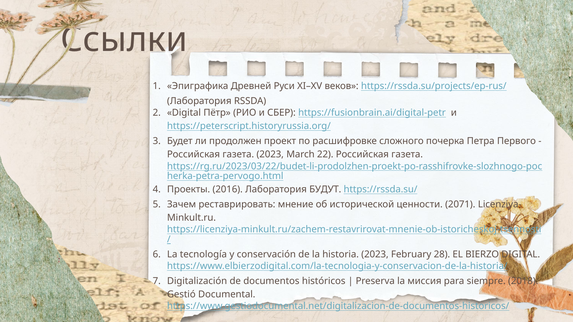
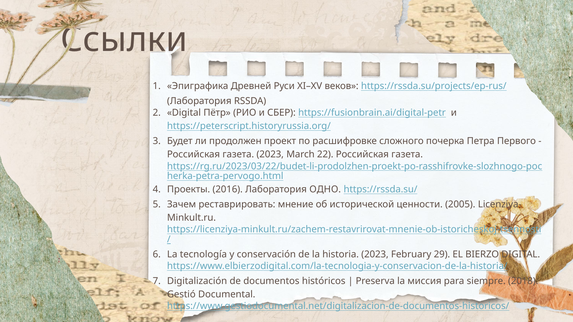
БУДУТ: БУДУТ -> ОДНО
2071: 2071 -> 2005
28: 28 -> 29
